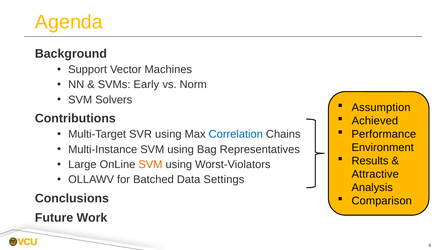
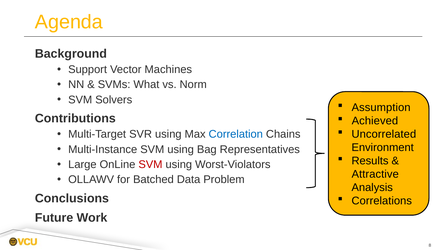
Early: Early -> What
Performance: Performance -> Uncorrelated
SVM at (150, 164) colour: orange -> red
Settings: Settings -> Problem
Comparison: Comparison -> Correlations
